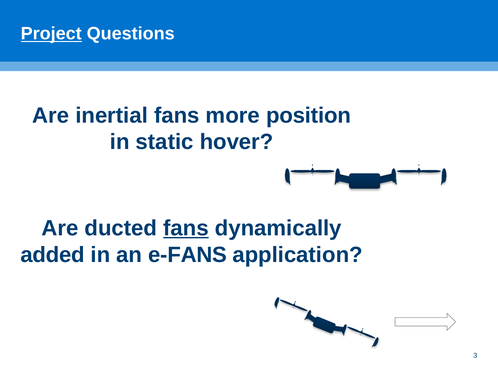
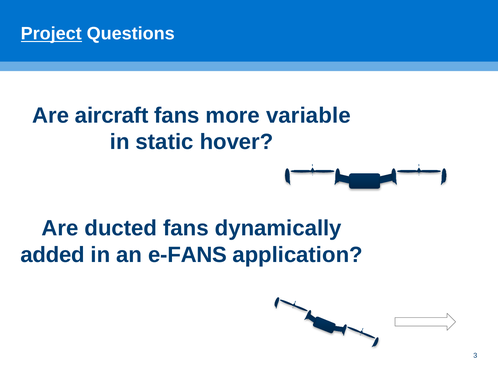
inertial: inertial -> aircraft
position: position -> variable
fans at (186, 229) underline: present -> none
